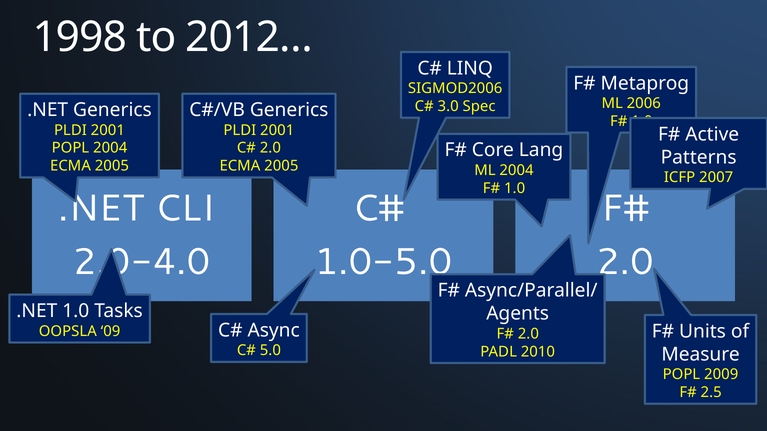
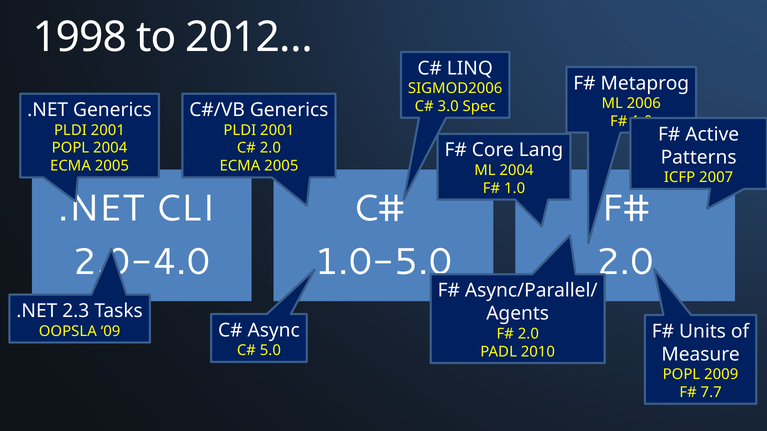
.NET 1.0: 1.0 -> 2.3
2.5: 2.5 -> 7.7
